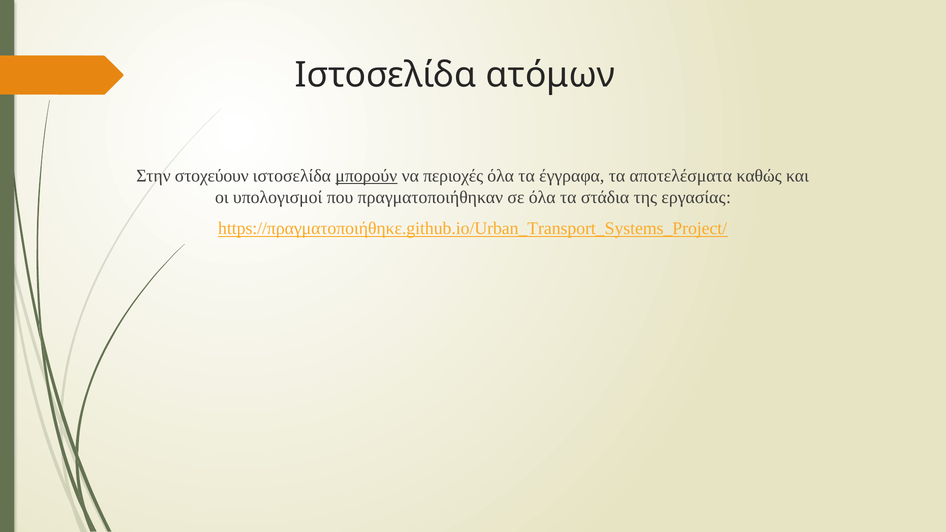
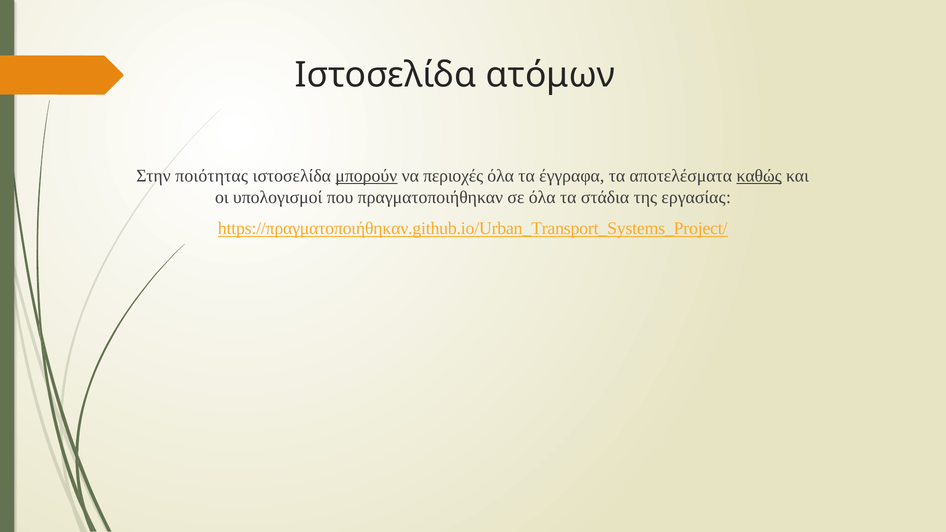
στοχεύουν: στοχεύουν -> ποιότητας
καθώς underline: none -> present
https://πραγματοποιήθηκε.github.io/Urban_Transport_Systems_Project/: https://πραγματοποιήθηκε.github.io/Urban_Transport_Systems_Project/ -> https://πραγματοποιήθηκαν.github.io/Urban_Transport_Systems_Project/
